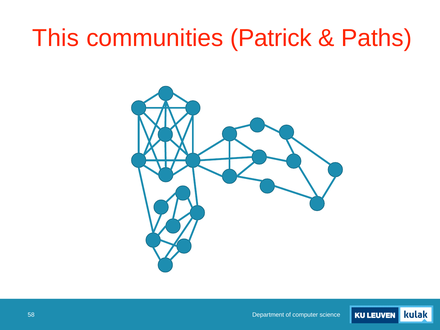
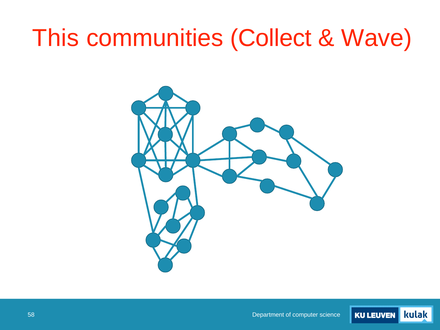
Patrick: Patrick -> Collect
Paths: Paths -> Wave
